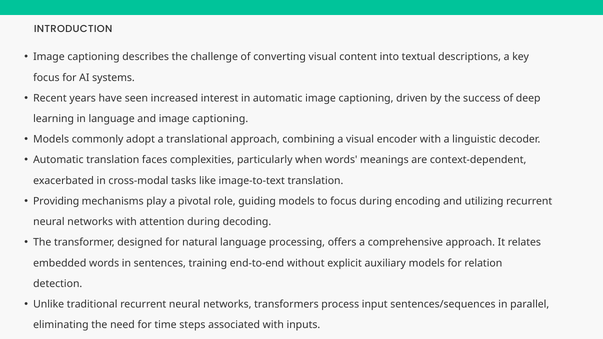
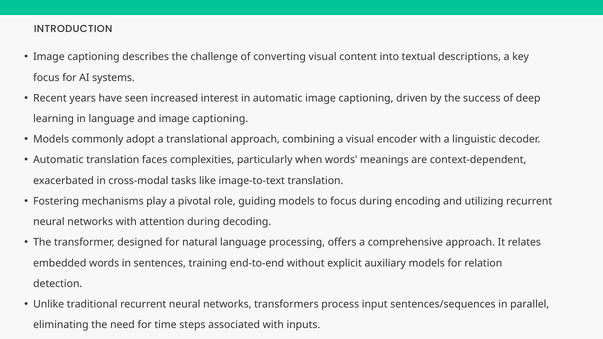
Providing: Providing -> Fostering
